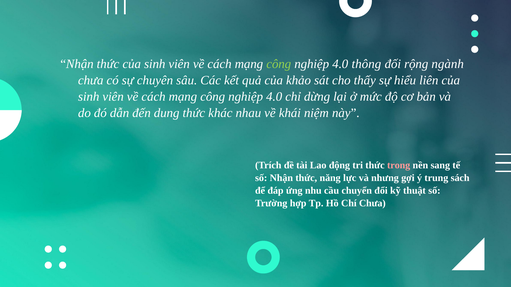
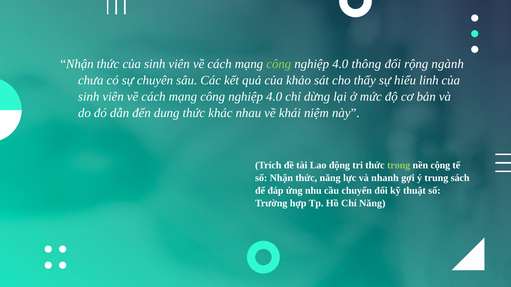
liên: liên -> linh
trong colour: pink -> light green
sang: sang -> cộng
nhưng: nhưng -> nhanh
Chí Chưa: Chưa -> Năng
